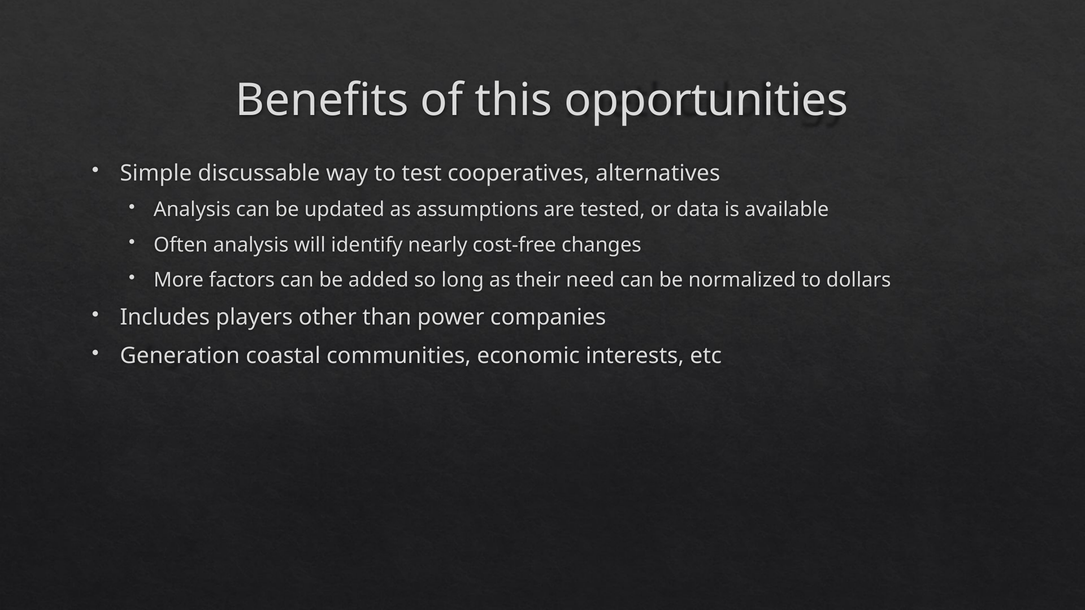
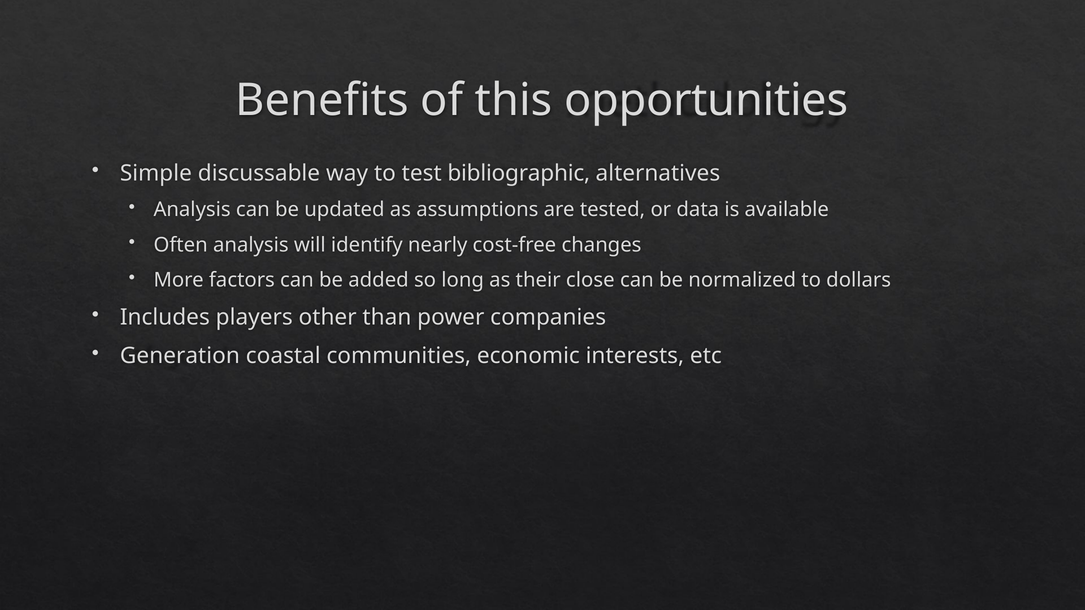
cooperatives: cooperatives -> bibliographic
need: need -> close
